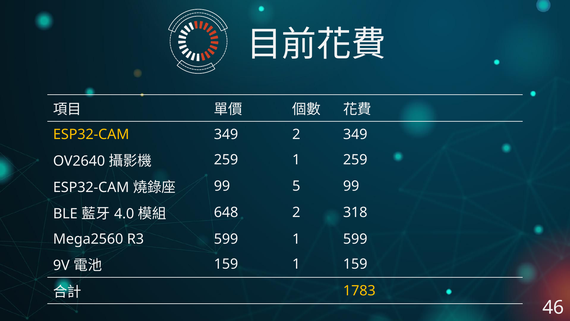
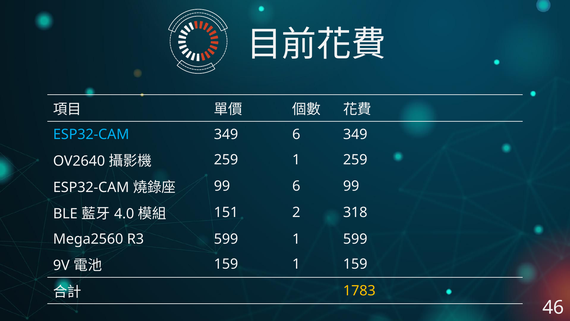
ESP32-CAM at (91, 134) colour: yellow -> light blue
349 2: 2 -> 6
99 5: 5 -> 6
648: 648 -> 151
